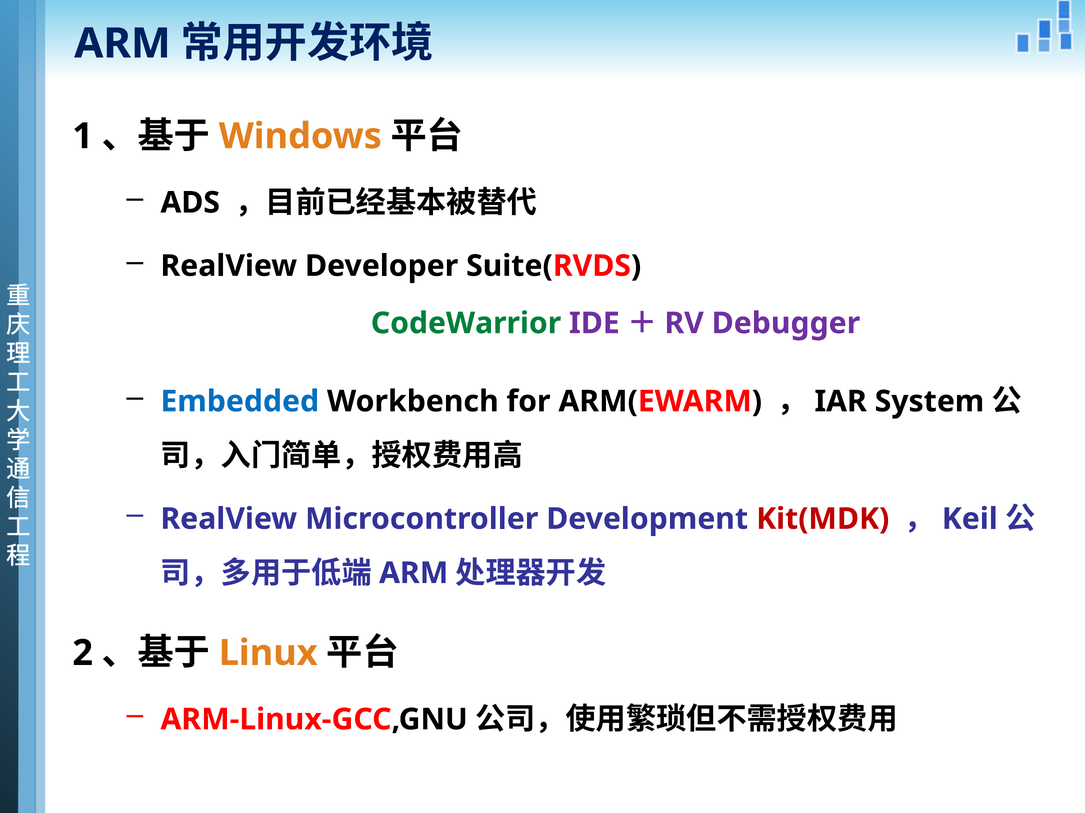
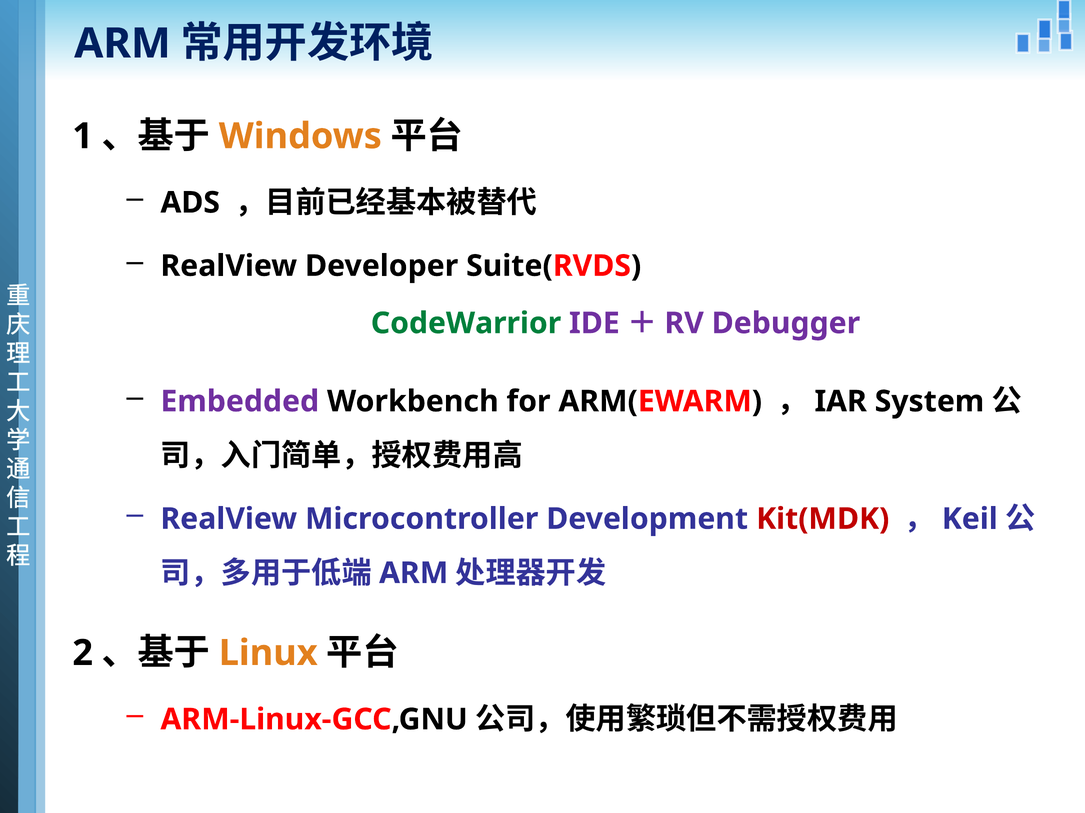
Embedded colour: blue -> purple
